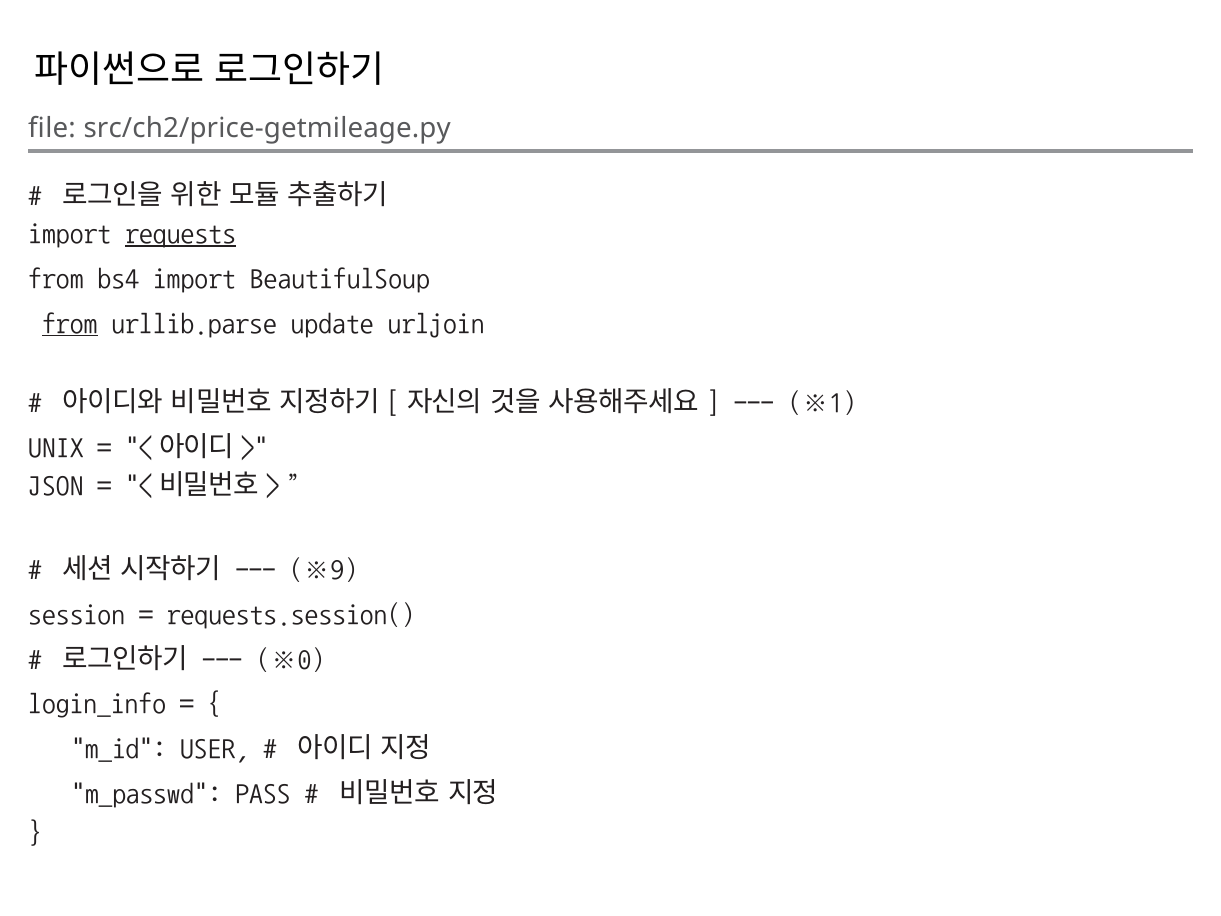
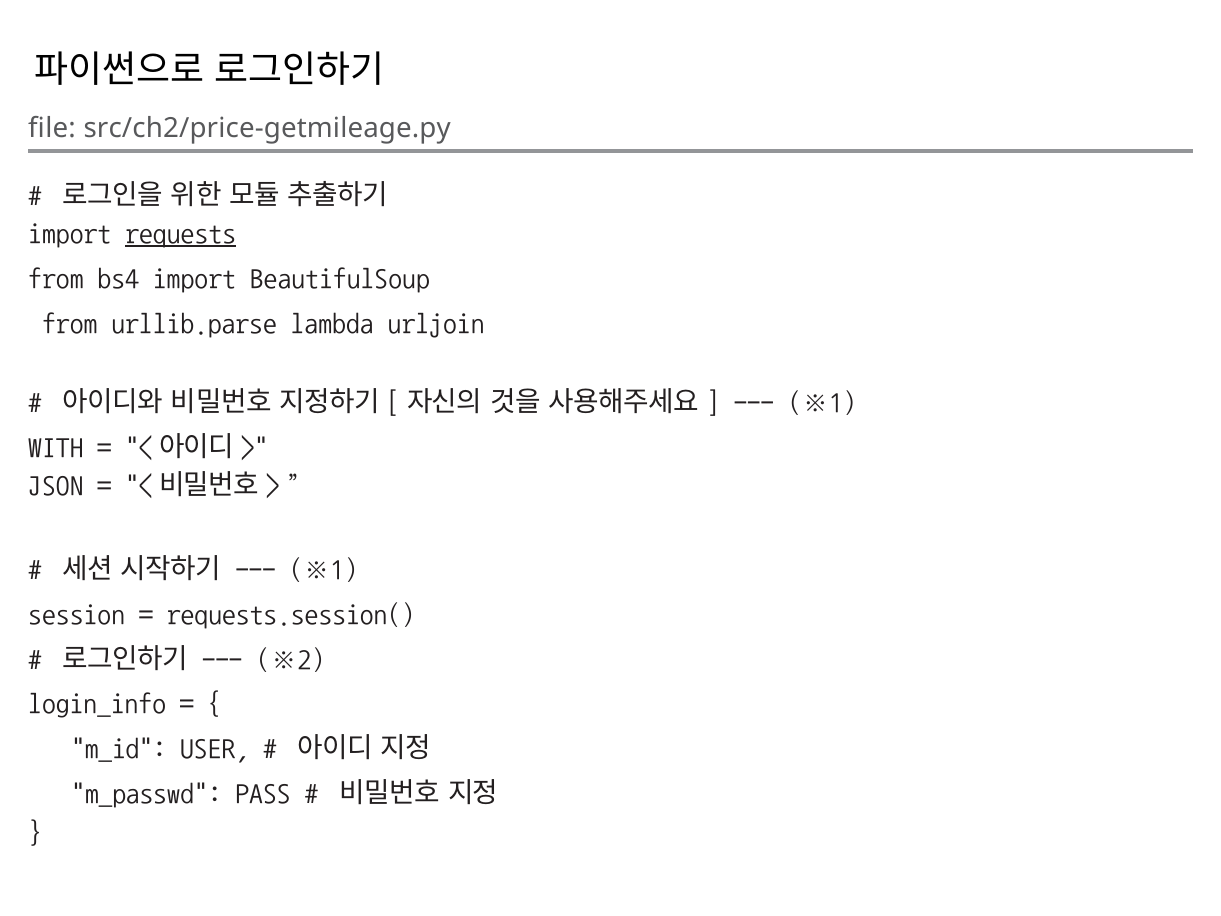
from at (70, 324) underline: present -> none
update: update -> lambda
UNIX: UNIX -> WITH
※9 at (324, 569): ※9 -> ※1
※0: ※0 -> ※2
